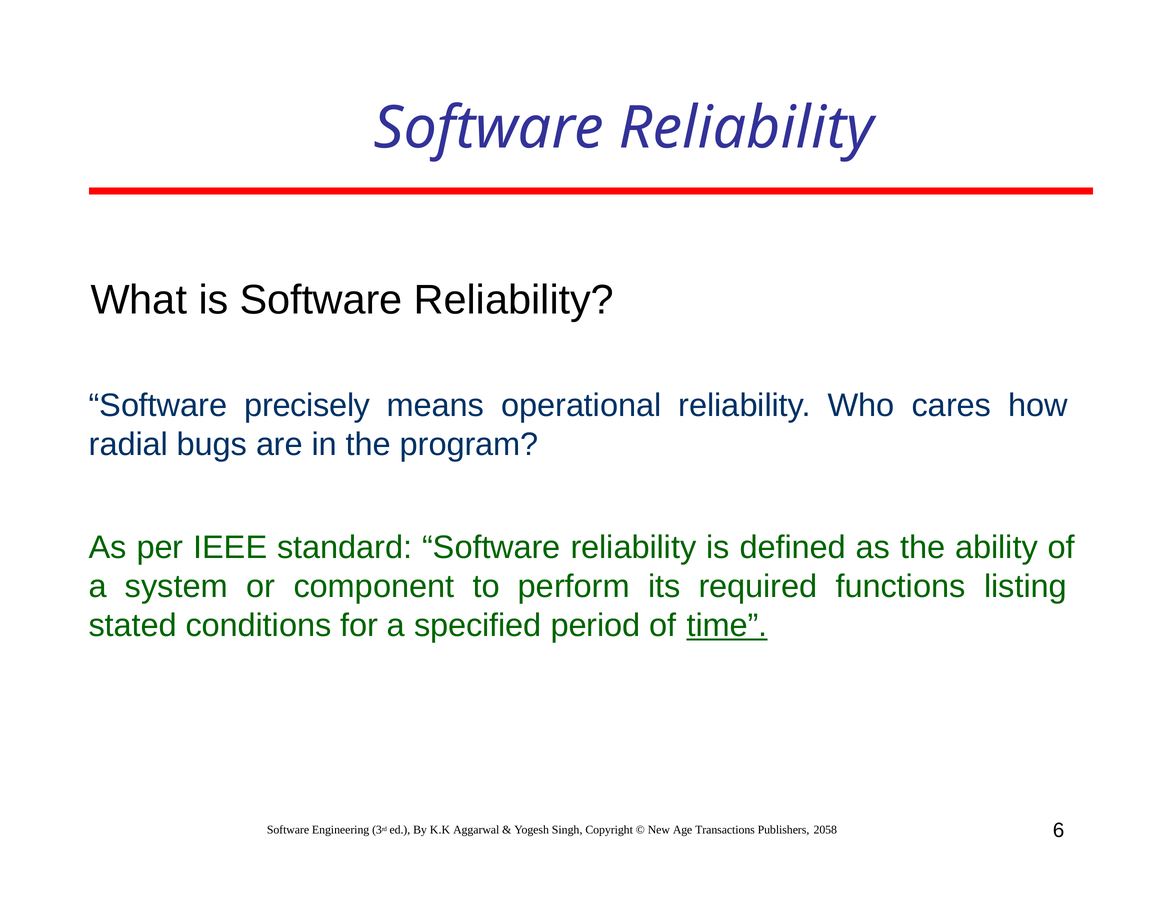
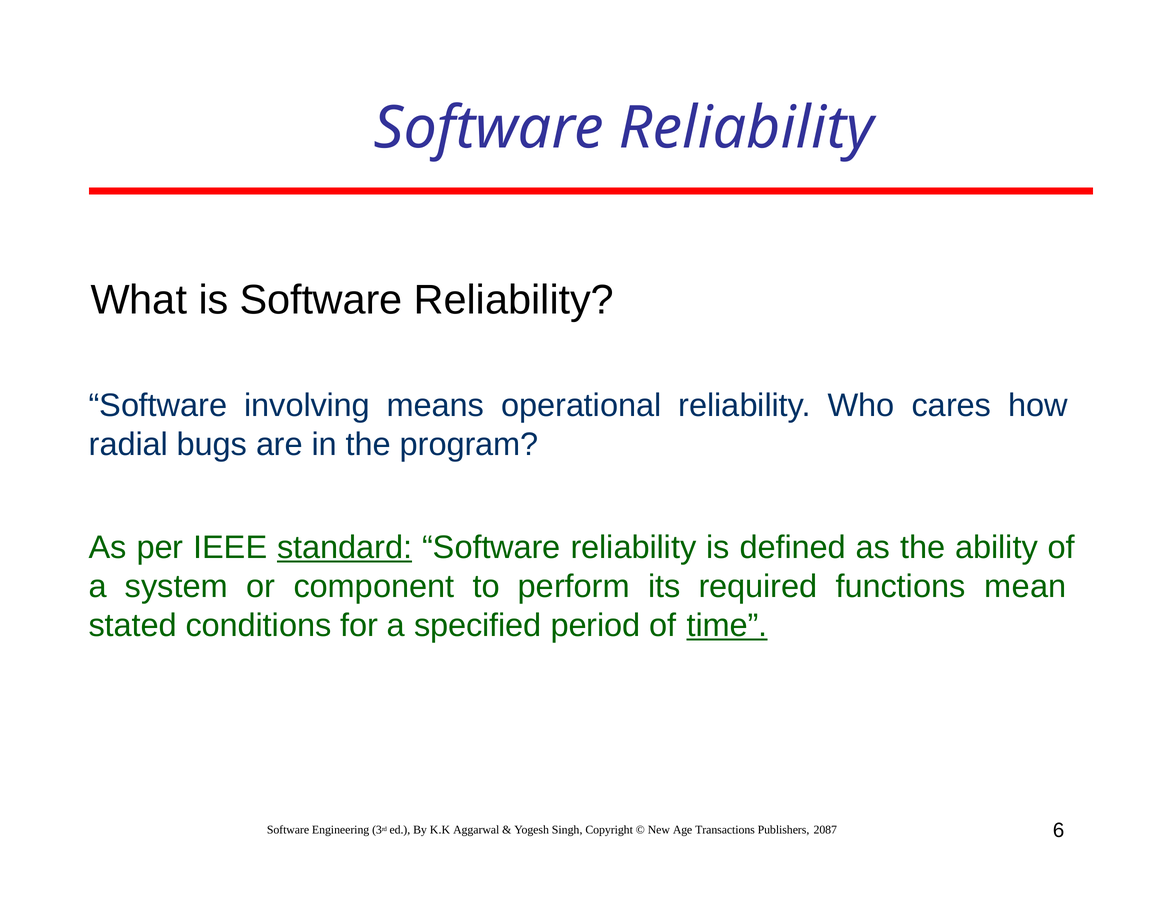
precisely: precisely -> involving
standard underline: none -> present
listing: listing -> mean
2058: 2058 -> 2087
